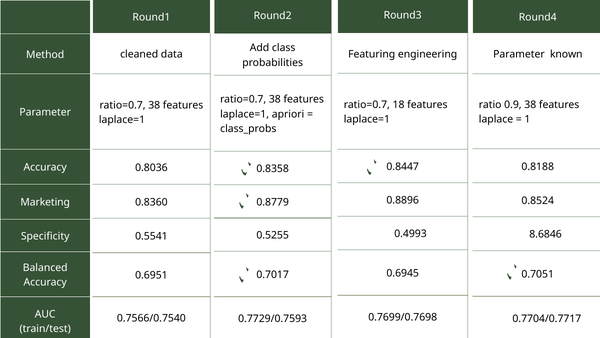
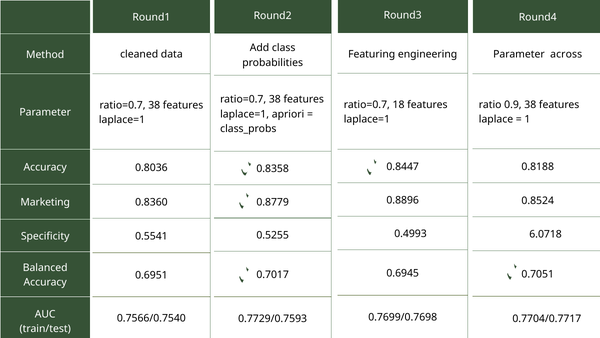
known: known -> across
8.6846: 8.6846 -> 6.0718
